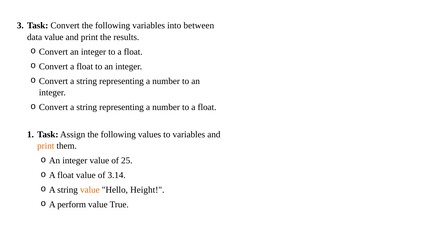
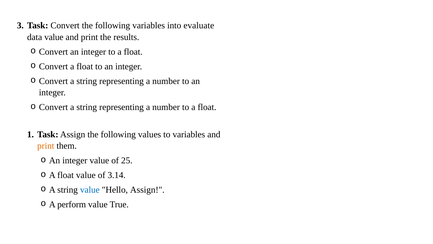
between: between -> evaluate
value at (90, 189) colour: orange -> blue
Hello Height: Height -> Assign
